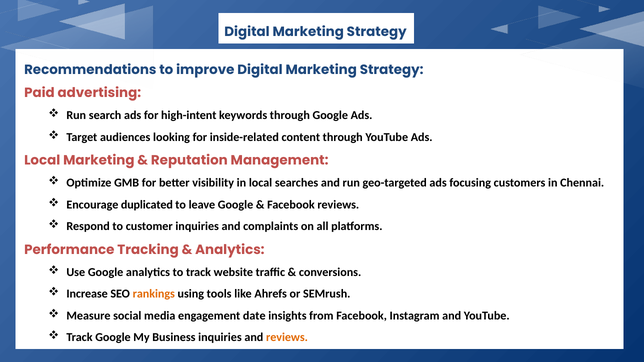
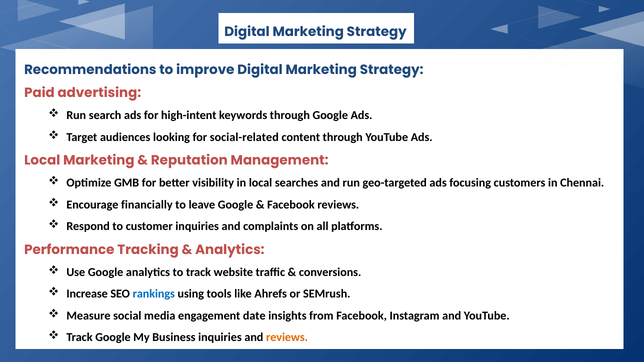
inside-related: inside-related -> social-related
duplicated: duplicated -> financially
rankings colour: orange -> blue
